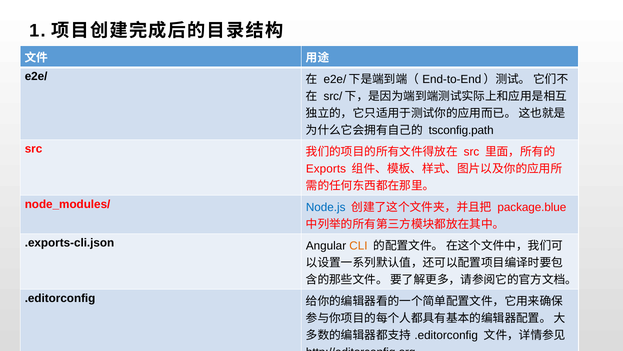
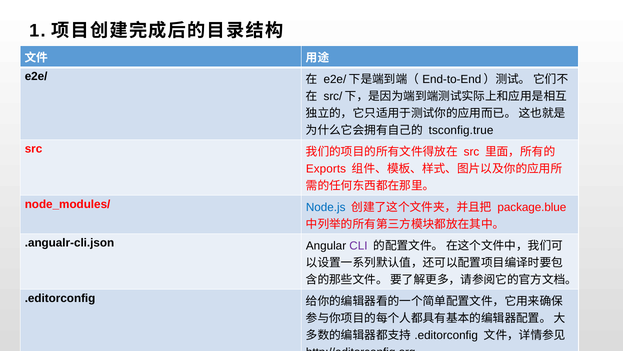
tsconfig.path: tsconfig.path -> tsconfig.true
.exports-cli.json: .exports-cli.json -> .angualr-cli.json
CLI colour: orange -> purple
